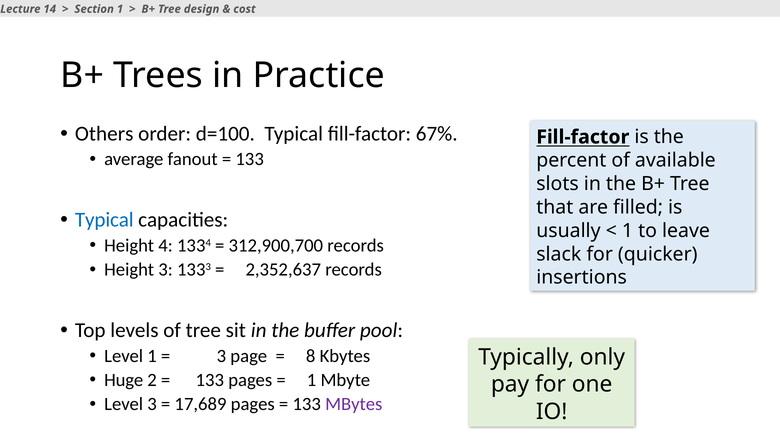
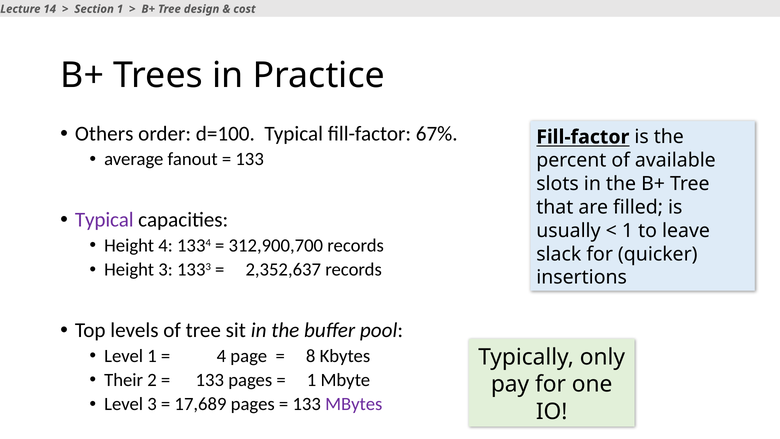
Typical at (104, 220) colour: blue -> purple
3 at (221, 356): 3 -> 4
Huge: Huge -> Their
